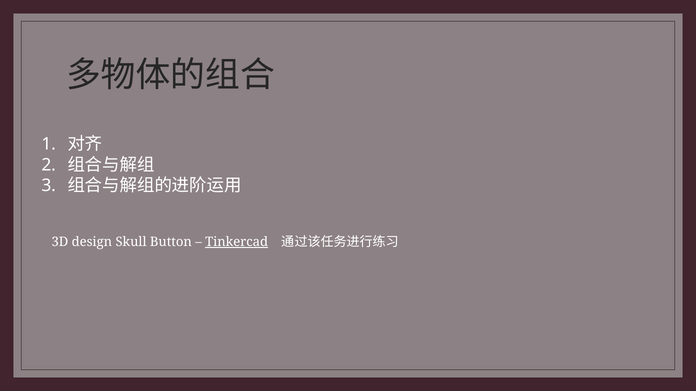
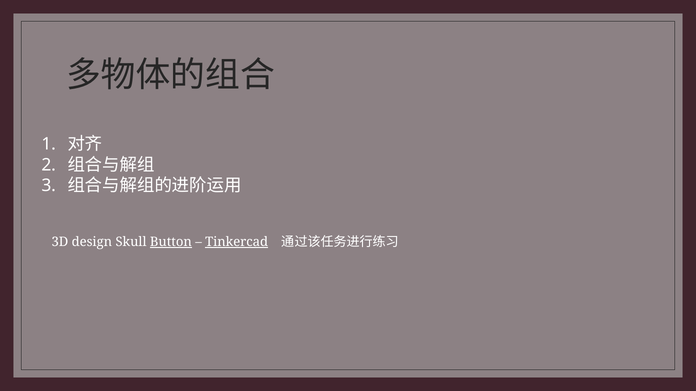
Button underline: none -> present
